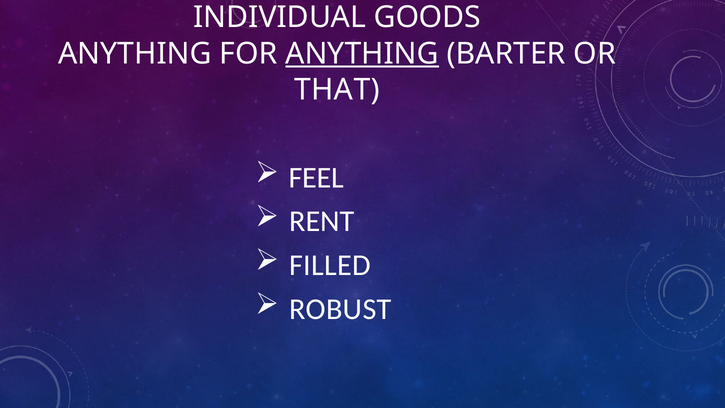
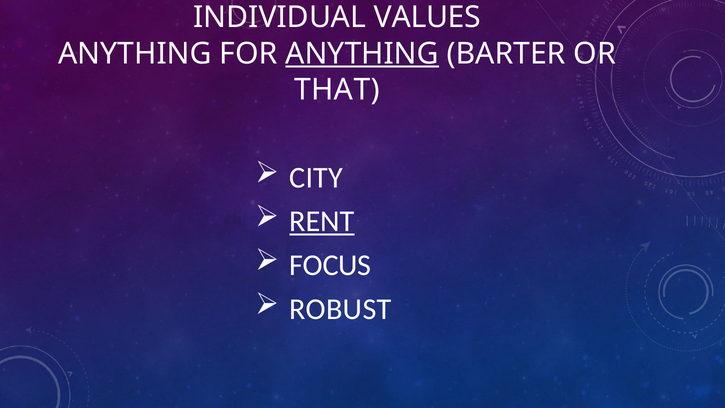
GOODS: GOODS -> VALUES
FEEL: FEEL -> CITY
RENT underline: none -> present
FILLED: FILLED -> FOCUS
